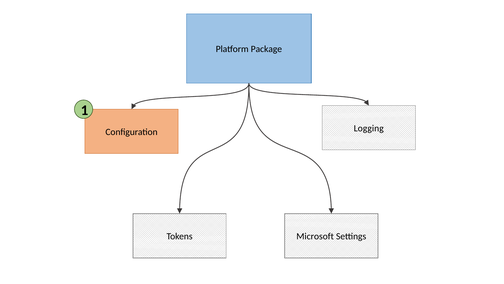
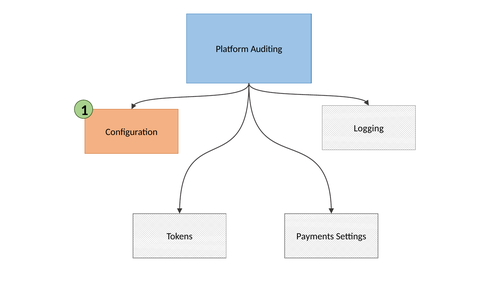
Package: Package -> Auditing
Microsoft: Microsoft -> Payments
